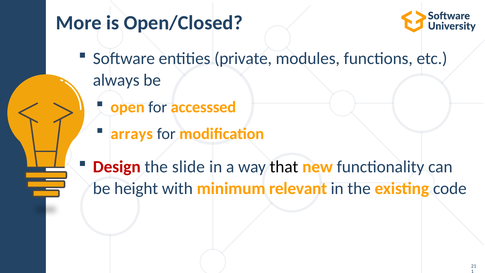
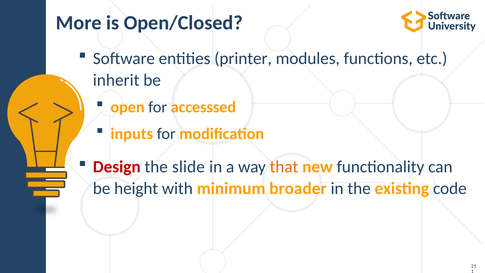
private: private -> printer
always: always -> inherit
arrays: arrays -> inputs
that colour: black -> orange
relevant: relevant -> broader
